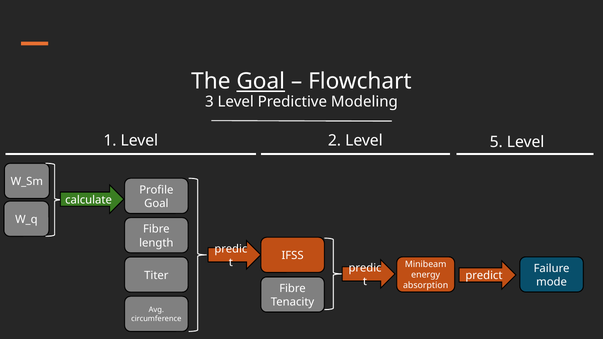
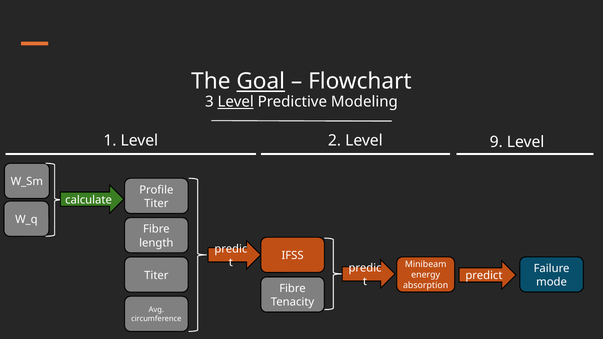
Level at (236, 102) underline: none -> present
5: 5 -> 9
Goal at (156, 204): Goal -> Titer
